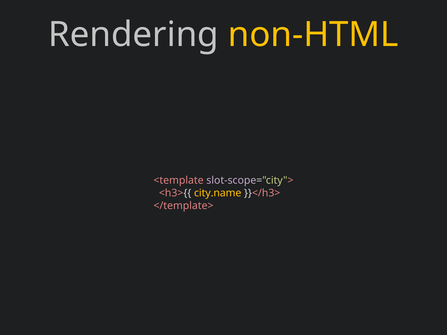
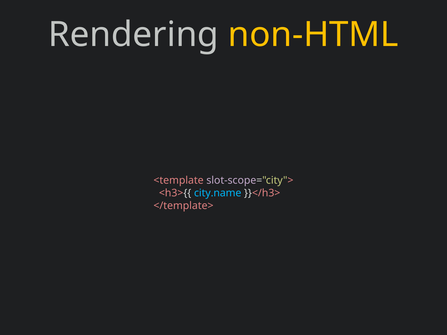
city.name colour: yellow -> light blue
